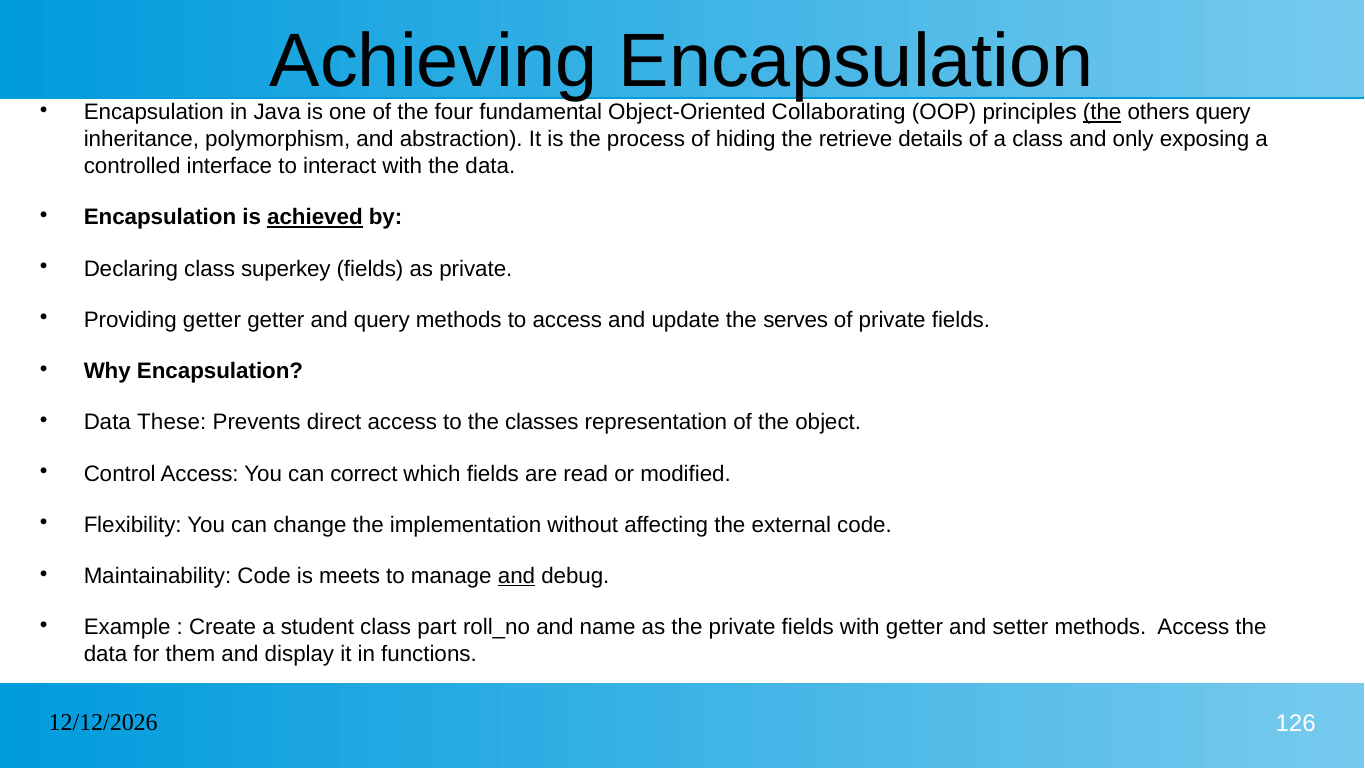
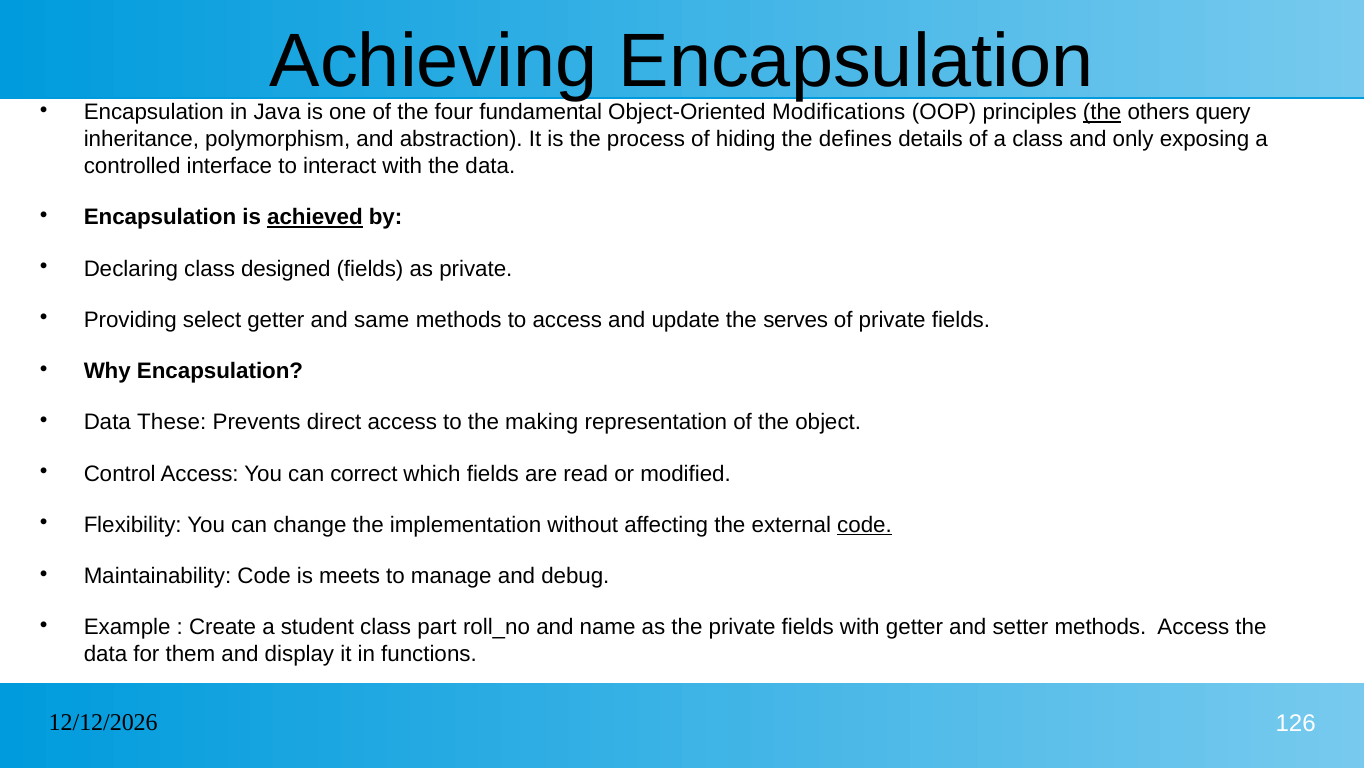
Collaborating: Collaborating -> Modifications
retrieve: retrieve -> defines
superkey: superkey -> designed
Providing getter: getter -> select
and query: query -> same
classes: classes -> making
code at (864, 525) underline: none -> present
and at (517, 576) underline: present -> none
